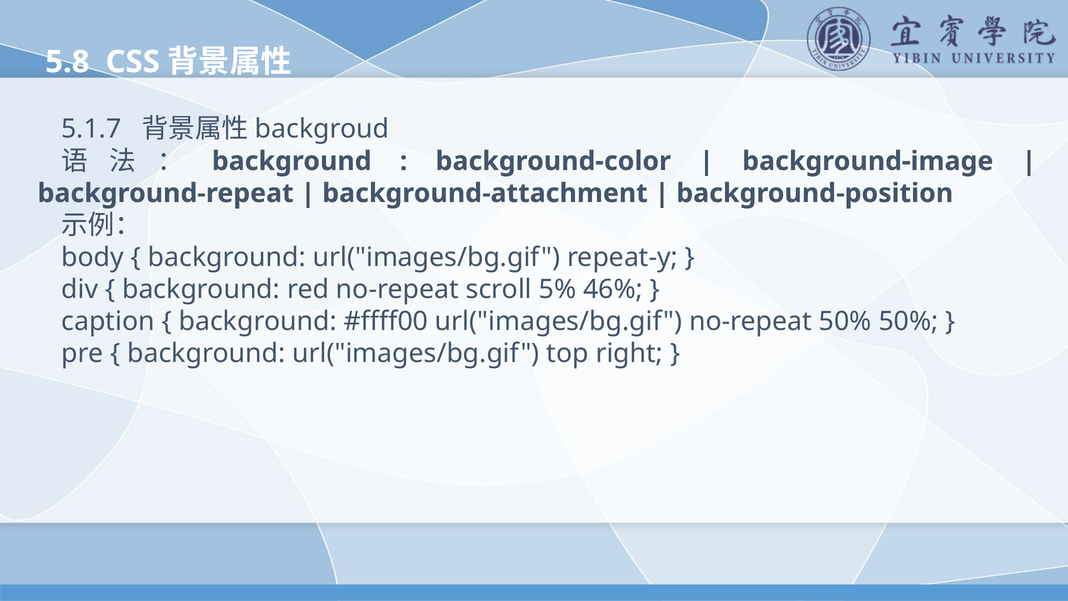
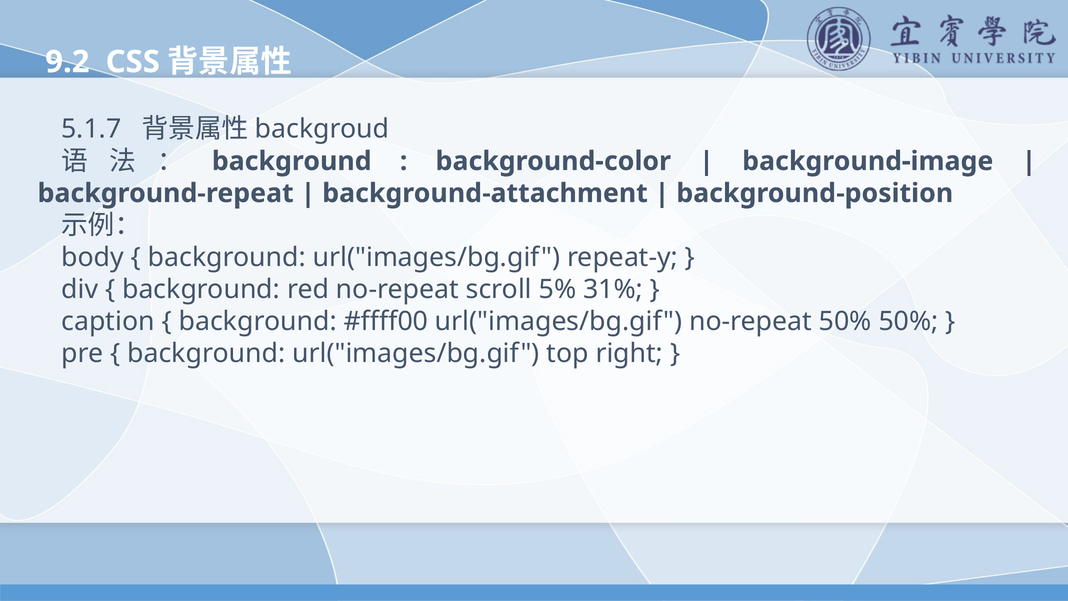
5.8: 5.8 -> 9.2
46%: 46% -> 31%
